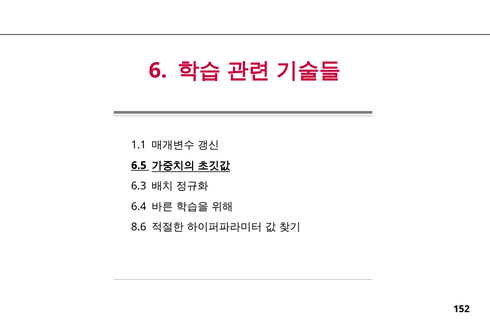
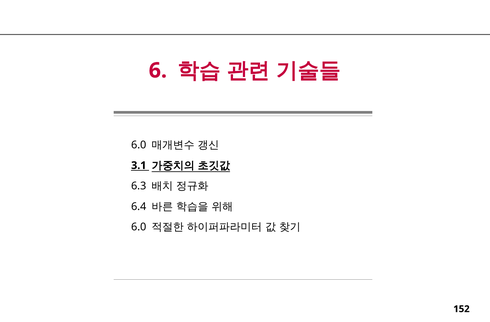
1.1 at (139, 145): 1.1 -> 6.0
6.5: 6.5 -> 3.1
8.6 at (139, 227): 8.6 -> 6.0
